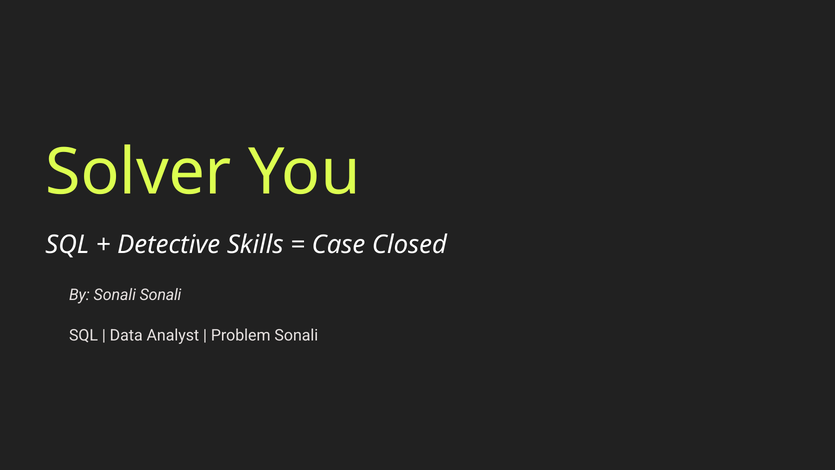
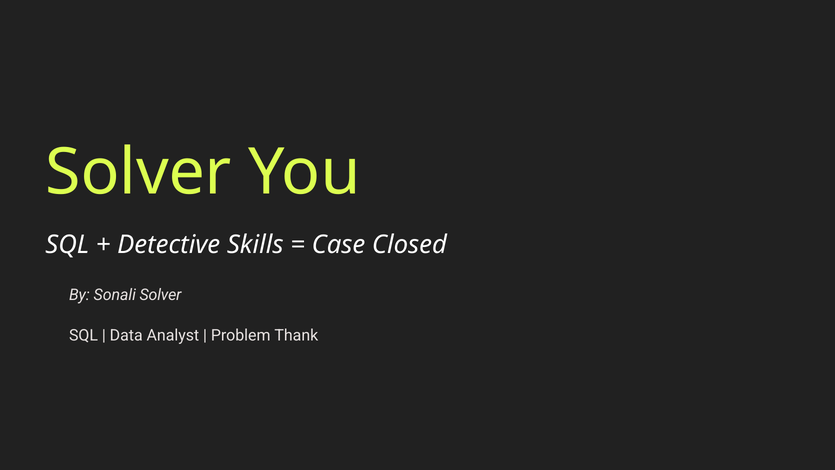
Sonali Sonali: Sonali -> Solver
Problem Sonali: Sonali -> Thank
